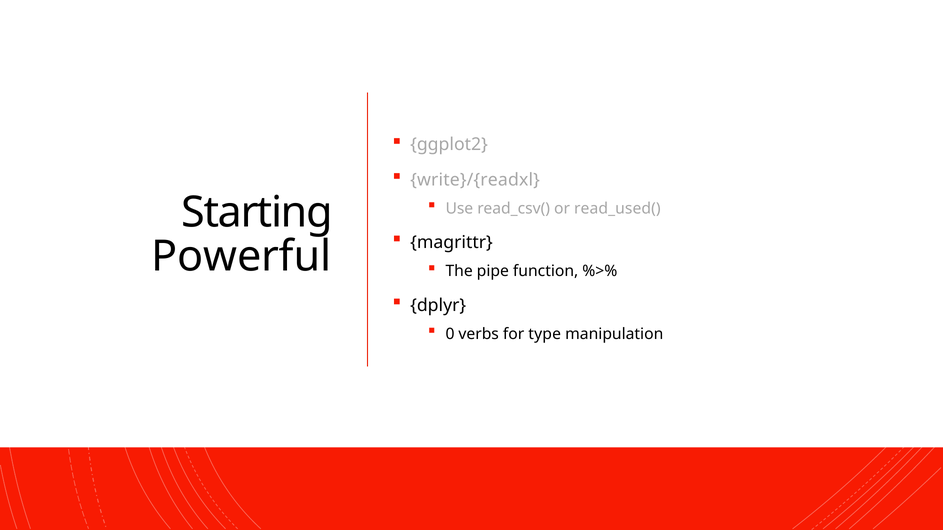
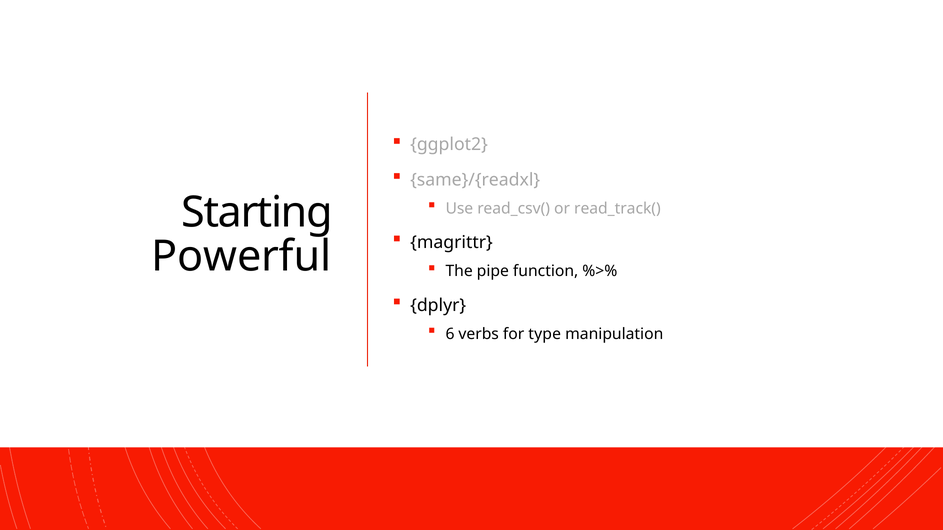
write}/{readxl: write}/{readxl -> same}/{readxl
read_used(: read_used( -> read_track(
0: 0 -> 6
